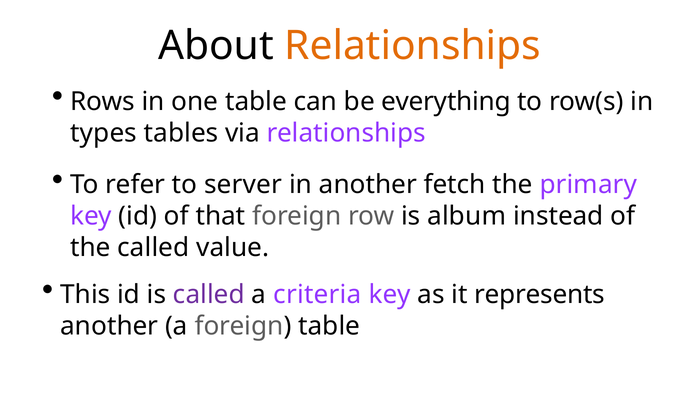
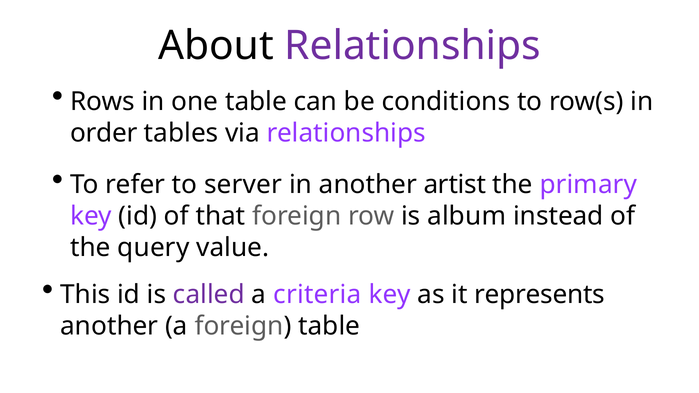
Relationships at (413, 46) colour: orange -> purple
everything: everything -> conditions
types: types -> order
fetch: fetch -> artist
the called: called -> query
